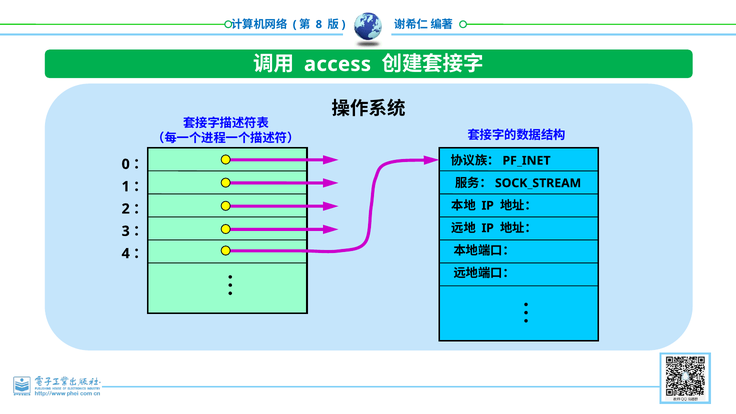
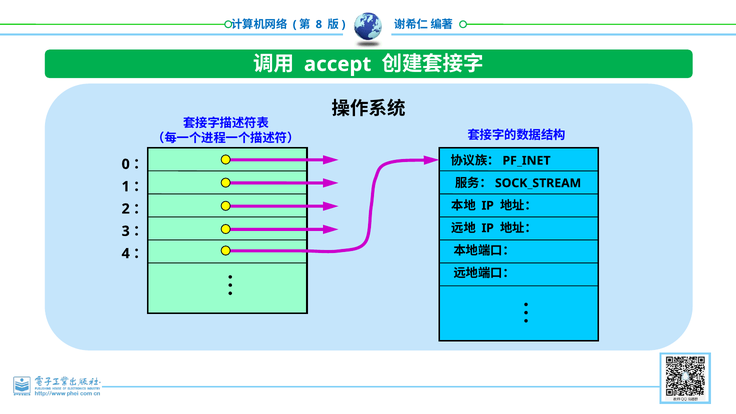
access: access -> accept
